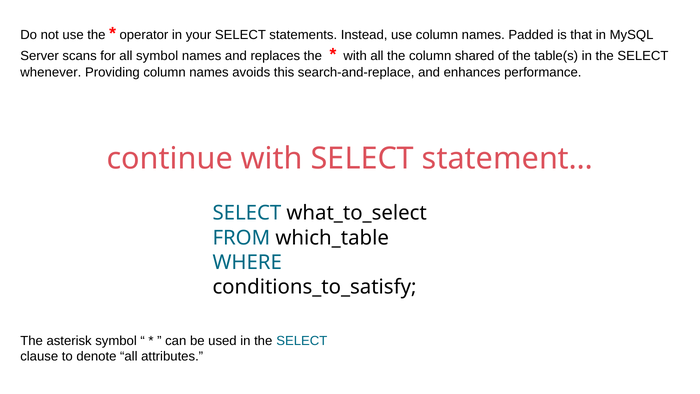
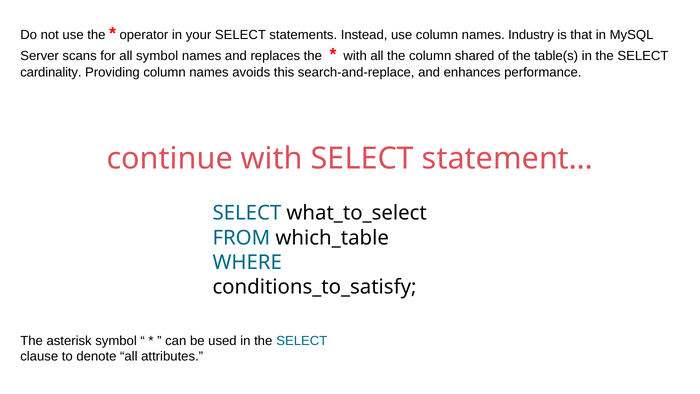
Padded: Padded -> Industry
whenever: whenever -> cardinality
